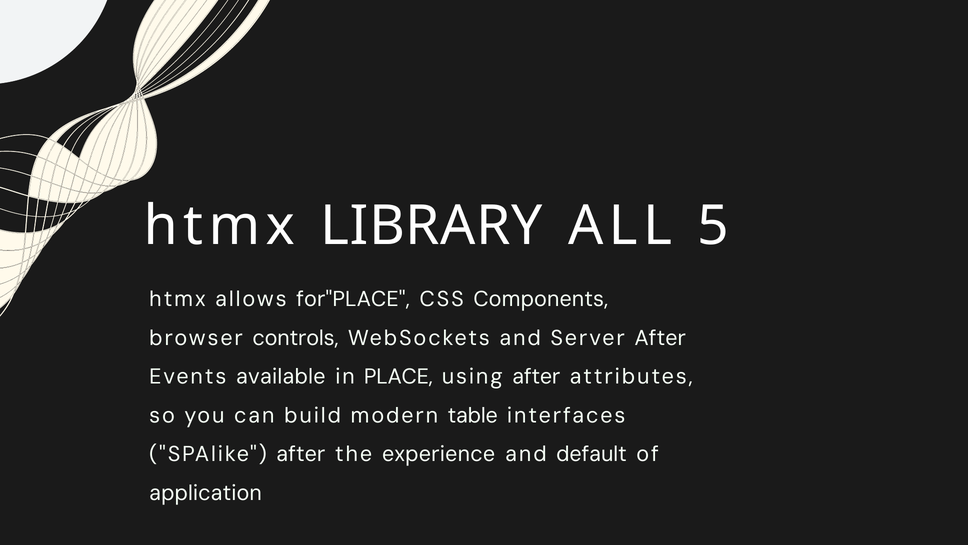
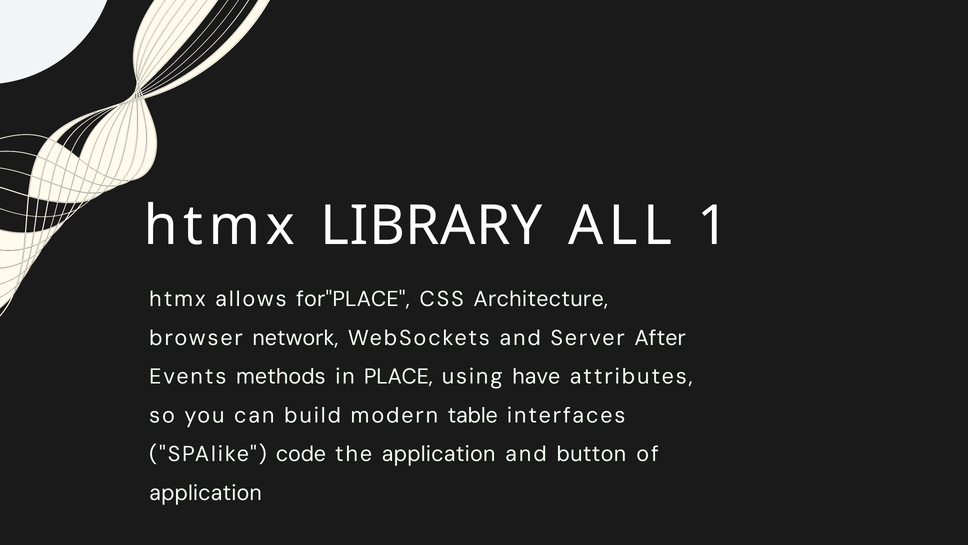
5: 5 -> 1
Components: Components -> Architecture
controls: controls -> network
available: available -> methods
using after: after -> have
SPAlike after: after -> code
the experience: experience -> application
default: default -> button
